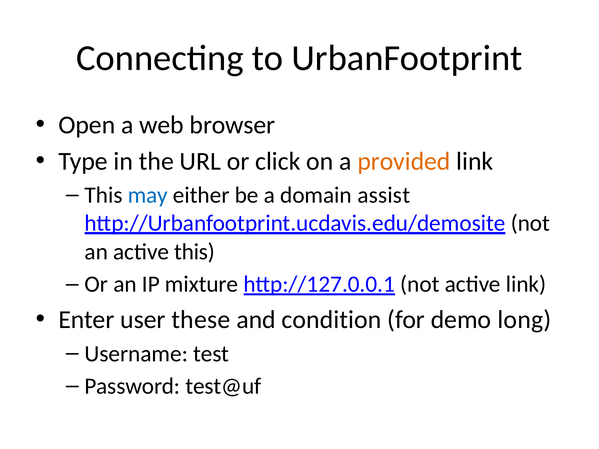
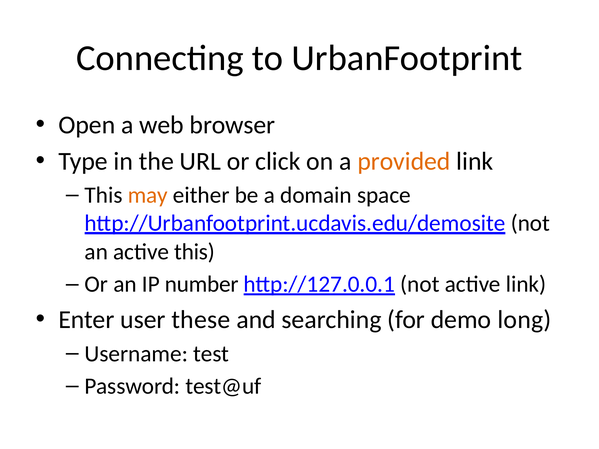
may colour: blue -> orange
assist: assist -> space
mixture: mixture -> number
condition: condition -> searching
